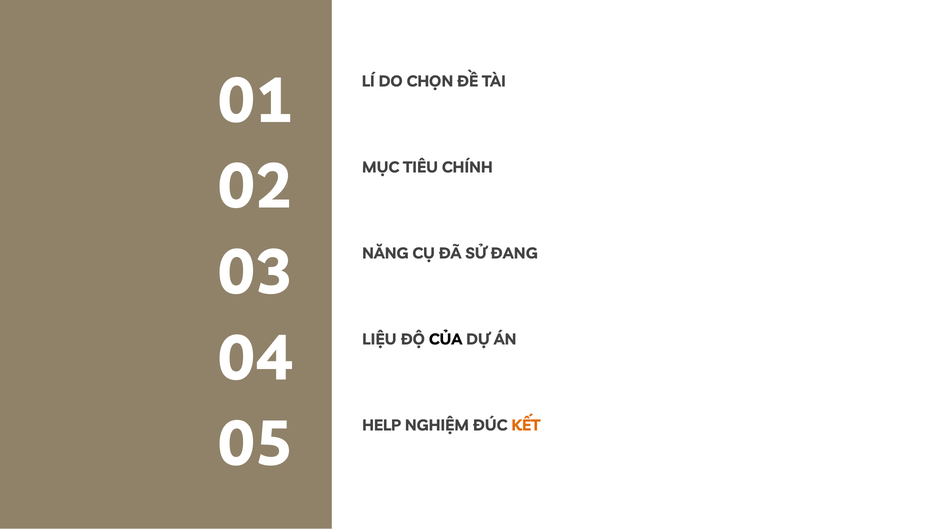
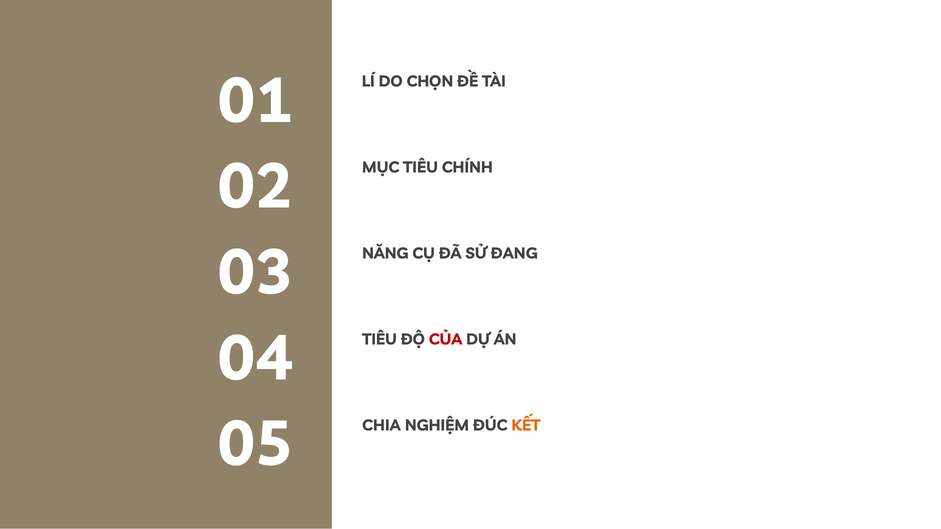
LIỆU at (379, 340): LIỆU -> TIÊU
CỦA colour: black -> red
HELP: HELP -> CHIA
